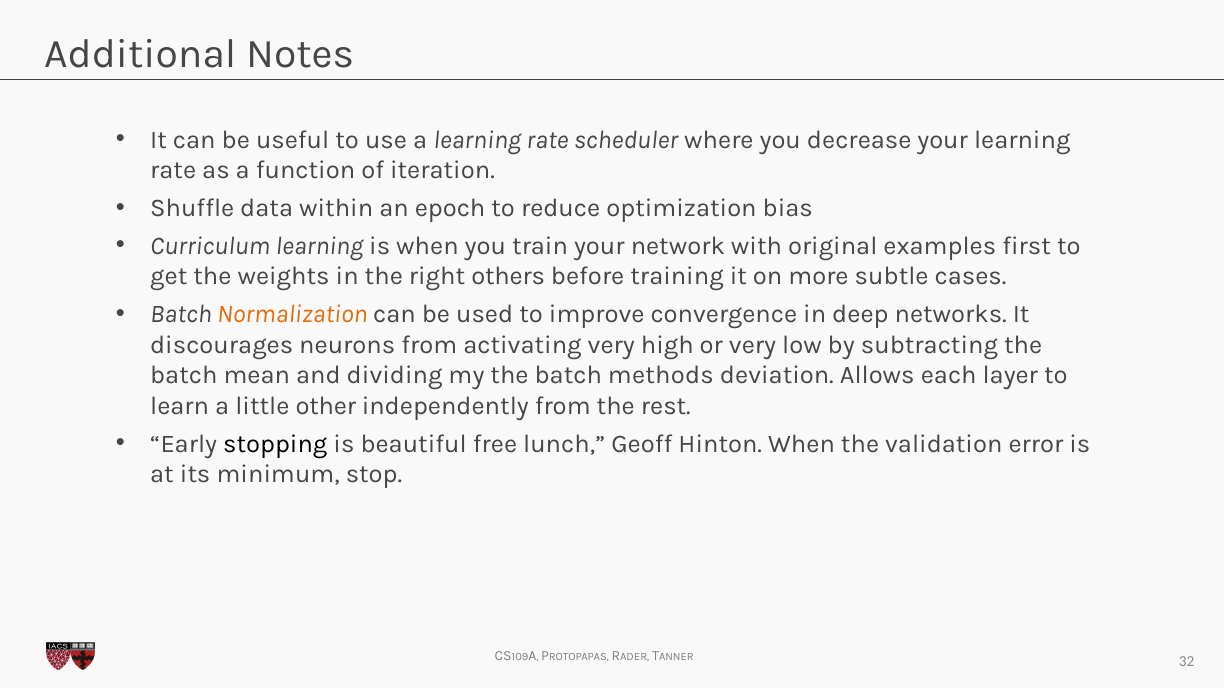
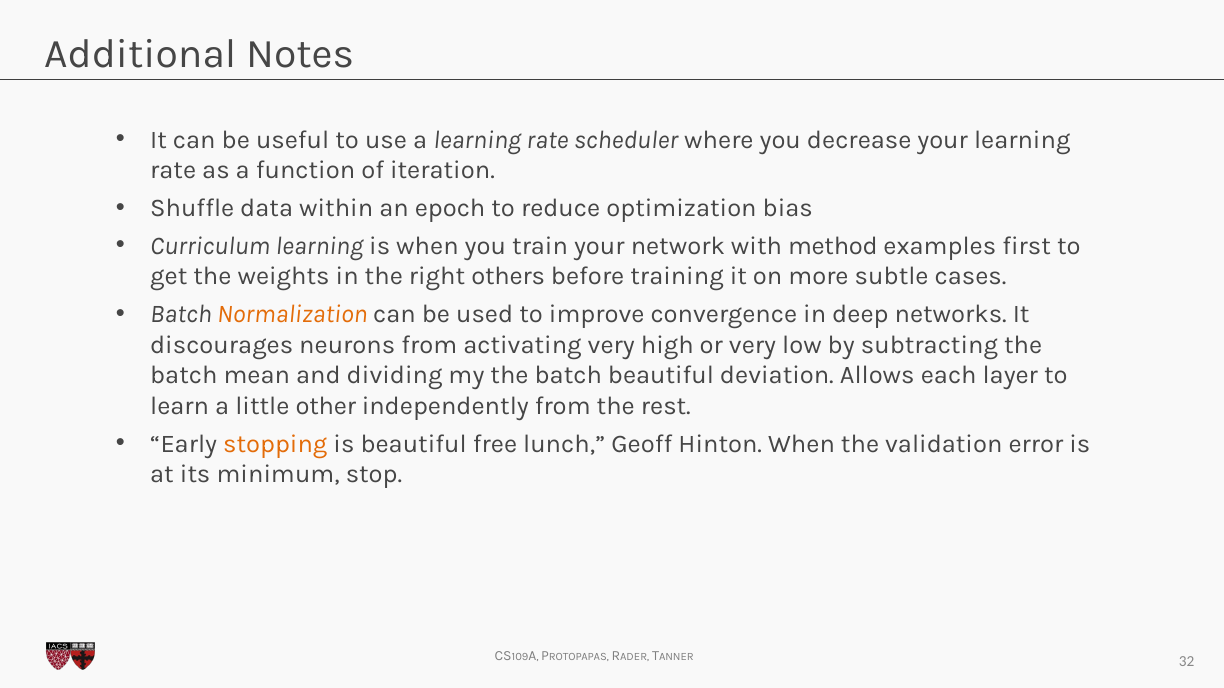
original: original -> method
batch methods: methods -> beautiful
stopping colour: black -> orange
